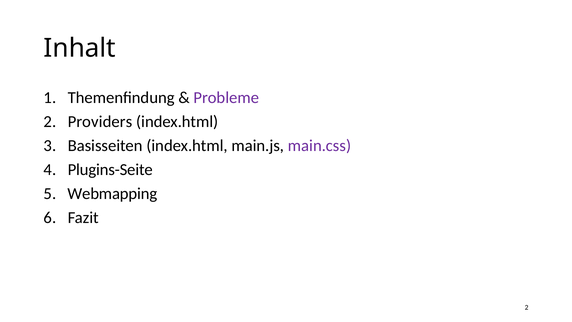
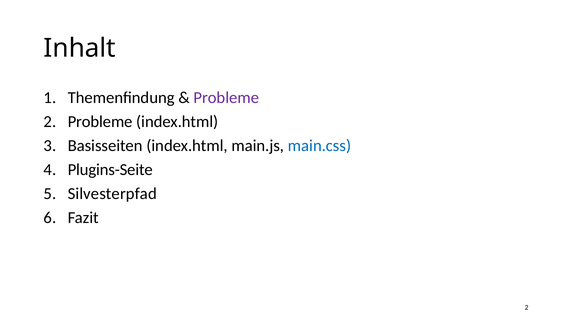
2 Providers: Providers -> Probleme
main.css colour: purple -> blue
Webmapping: Webmapping -> Silvesterpfad
